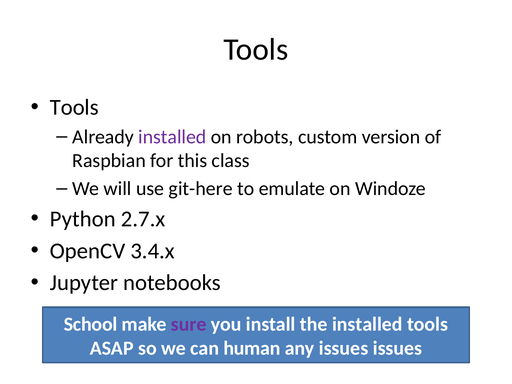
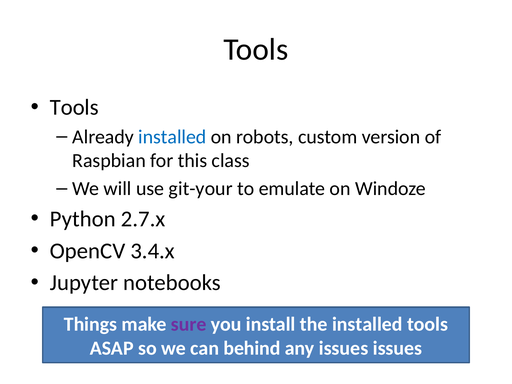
installed at (172, 137) colour: purple -> blue
git-here: git-here -> git-your
School: School -> Things
human: human -> behind
